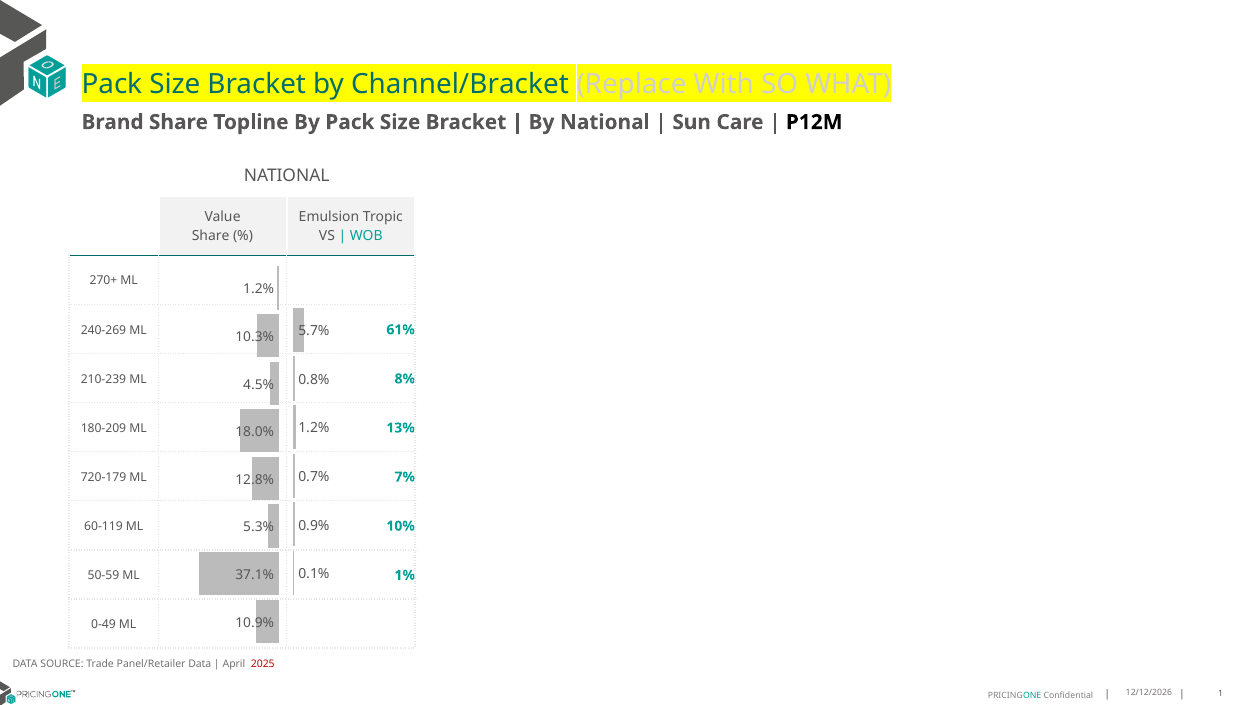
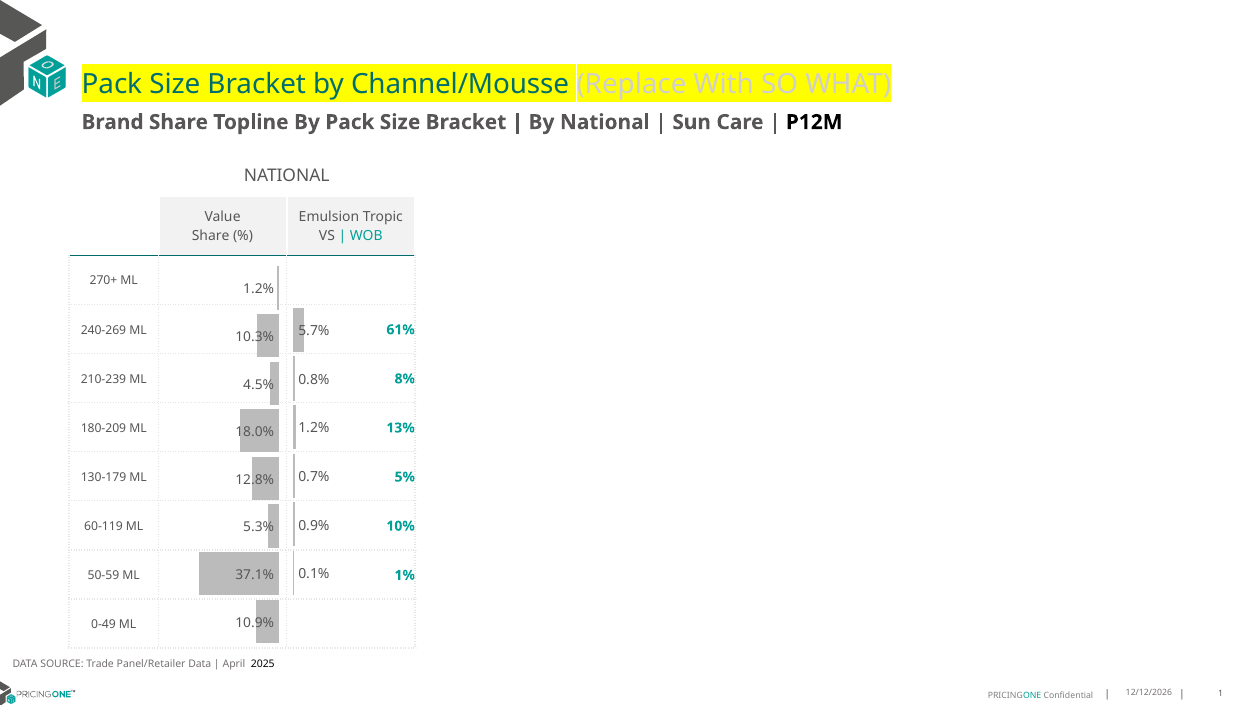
Channel/Bracket: Channel/Bracket -> Channel/Mousse
720-179: 720-179 -> 130-179
7%: 7% -> 5%
2025 colour: red -> black
